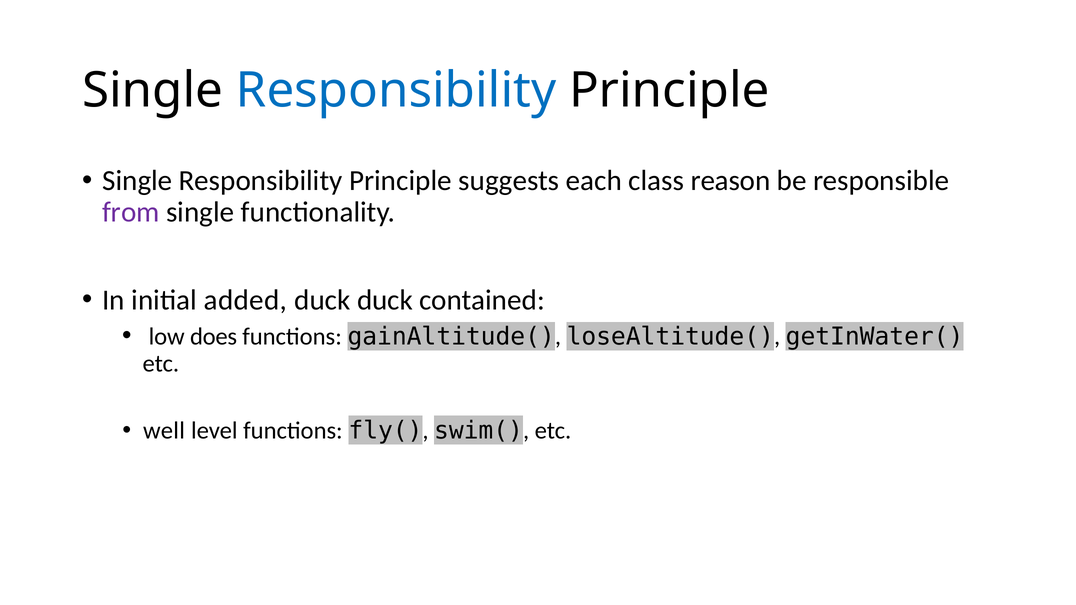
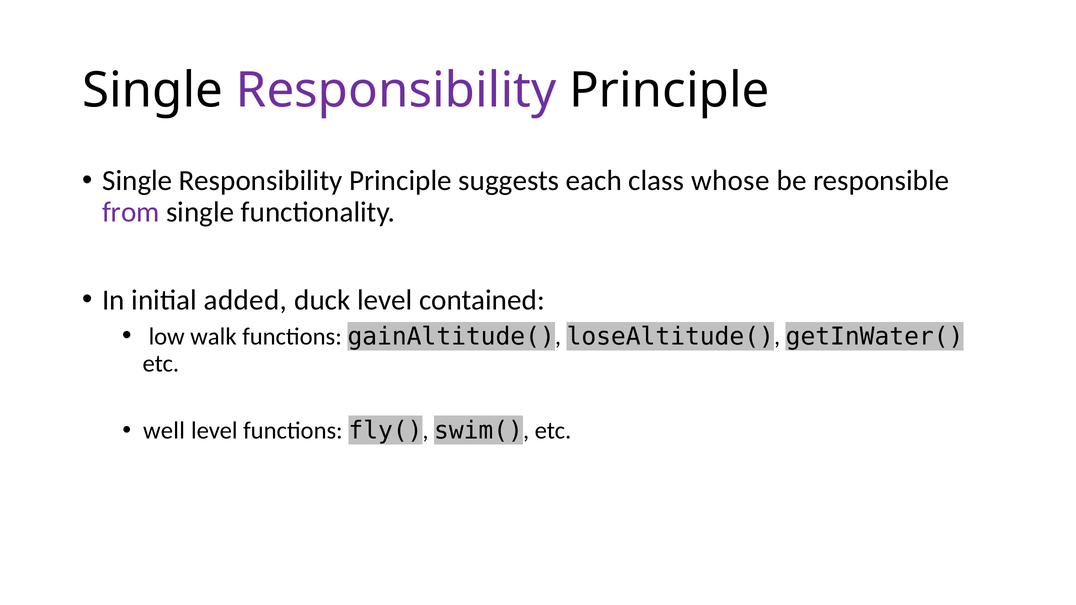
Responsibility at (396, 90) colour: blue -> purple
reason: reason -> whose
duck duck: duck -> level
does: does -> walk
